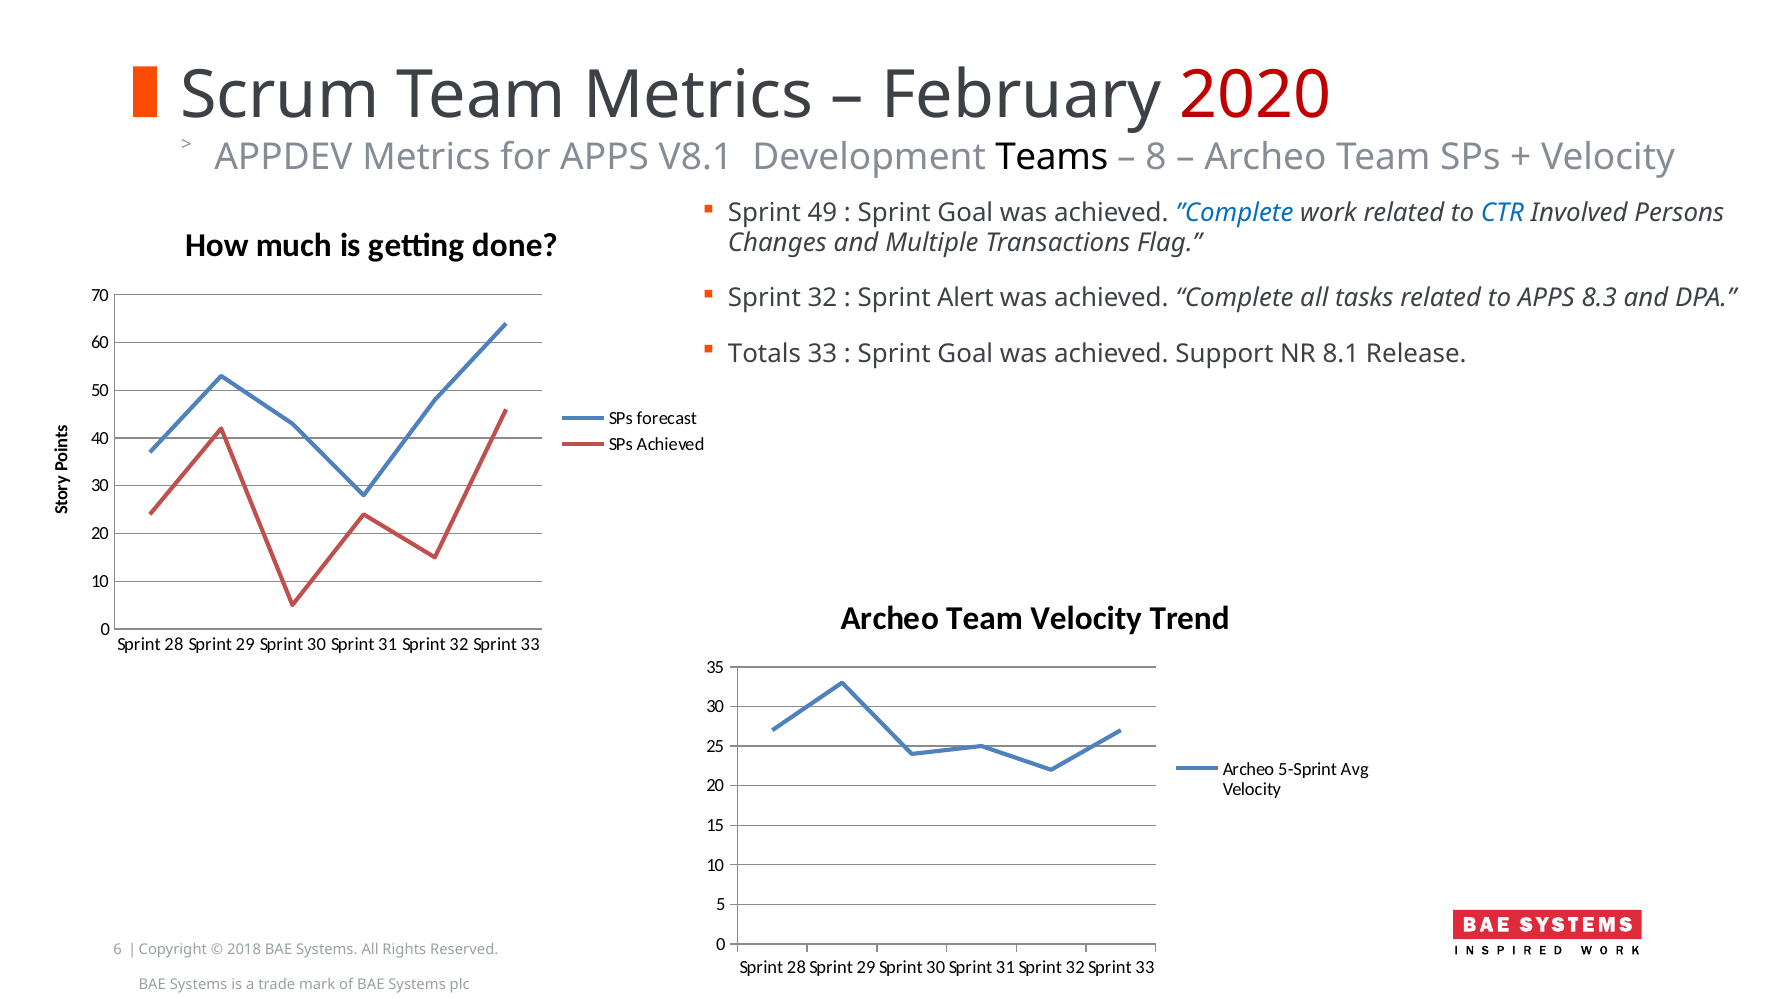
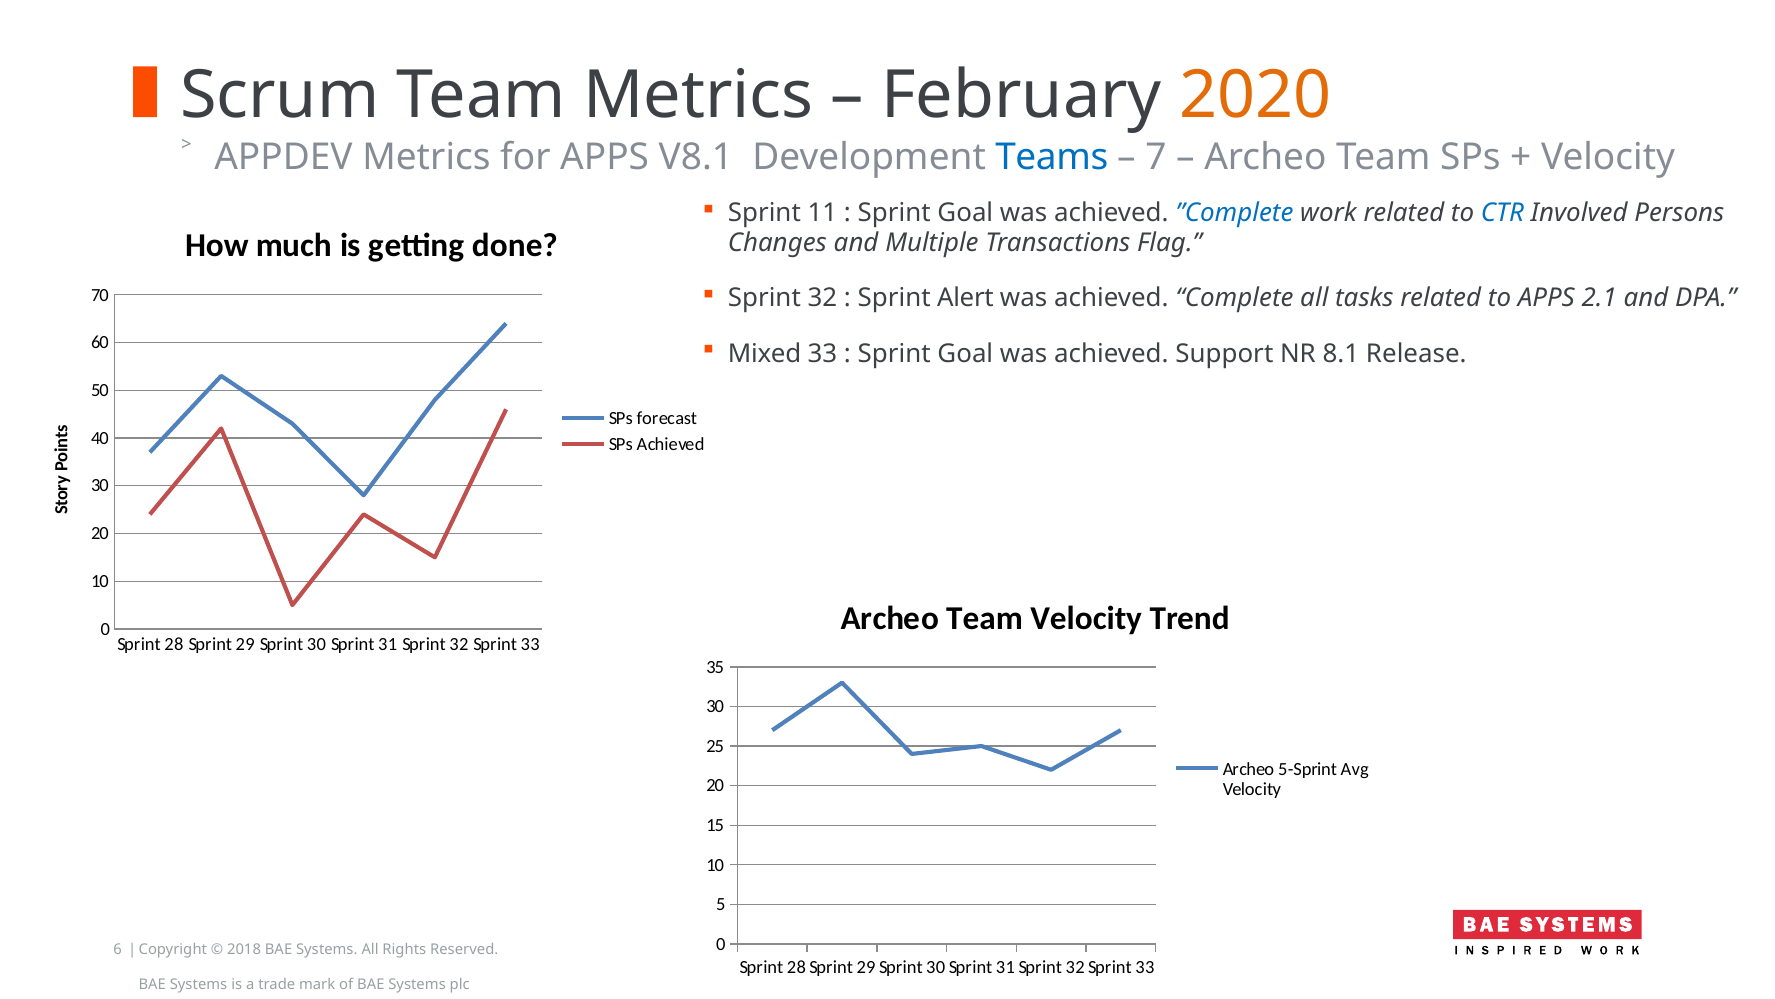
2020 colour: red -> orange
Teams colour: black -> blue
8: 8 -> 7
49: 49 -> 11
8.3: 8.3 -> 2.1
Totals: Totals -> Mixed
